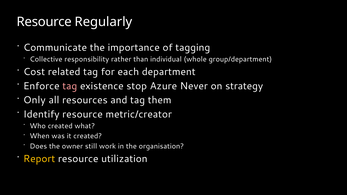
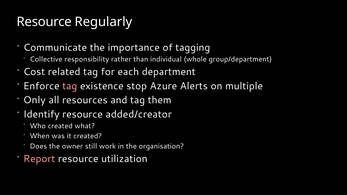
Never: Never -> Alerts
strategy: strategy -> multiple
metric/creator: metric/creator -> added/creator
Report colour: yellow -> pink
